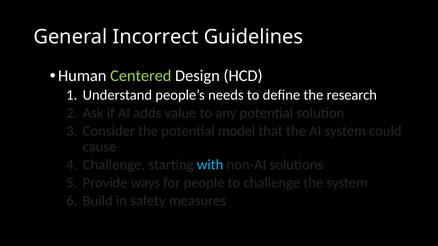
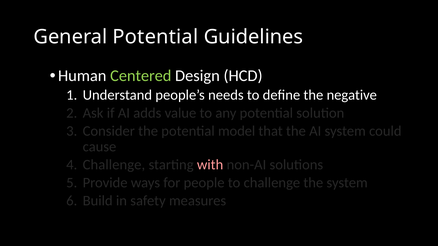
General Incorrect: Incorrect -> Potential
research: research -> negative
with colour: light blue -> pink
